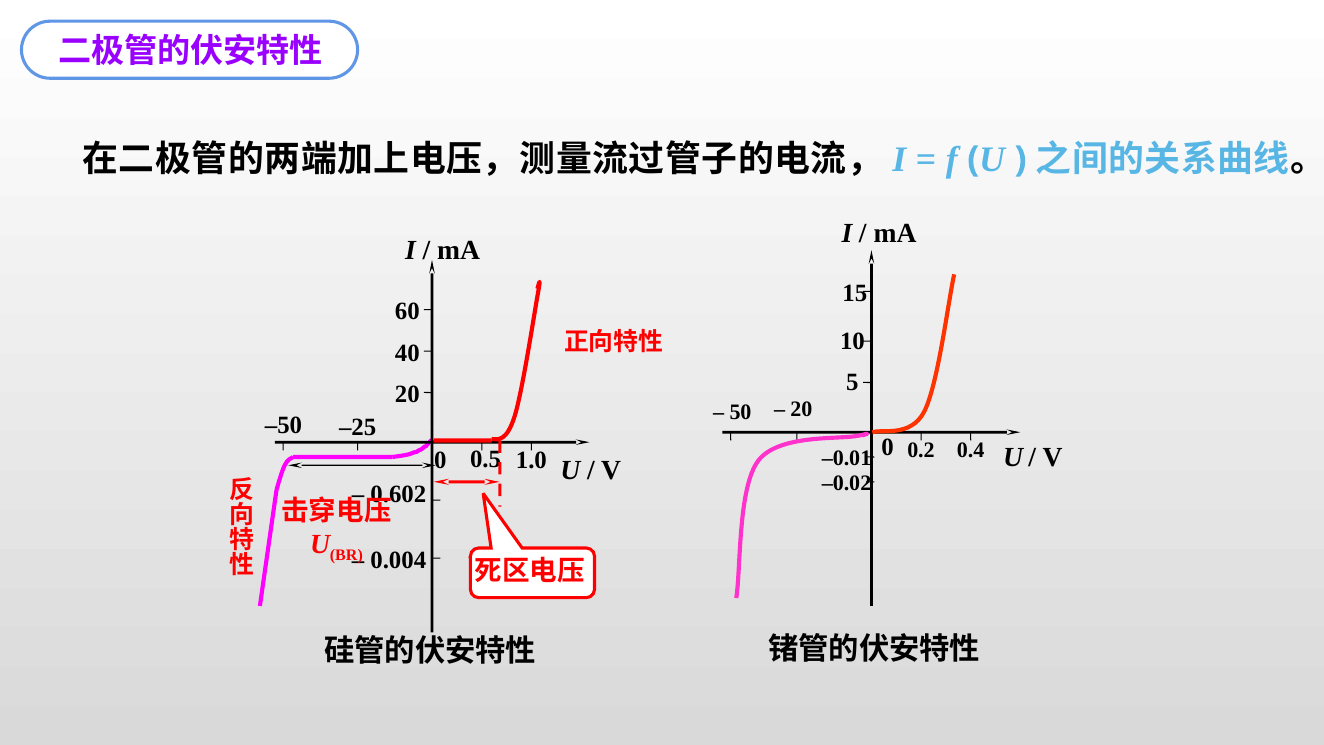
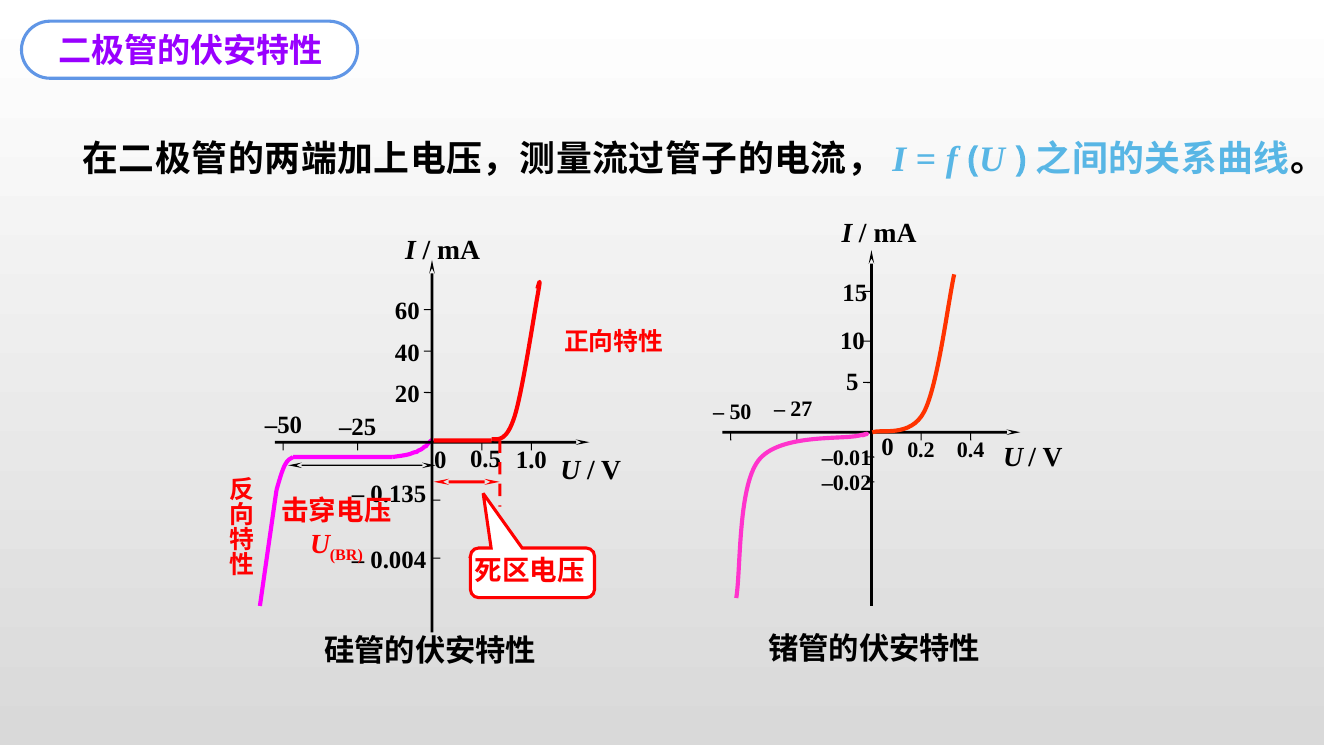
20 at (801, 409): 20 -> 27
0.602: 0.602 -> 0.135
